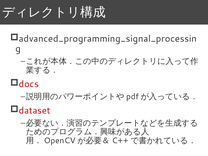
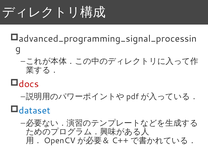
dataset colour: red -> blue
